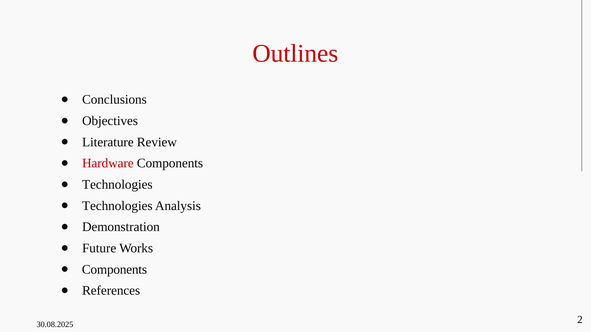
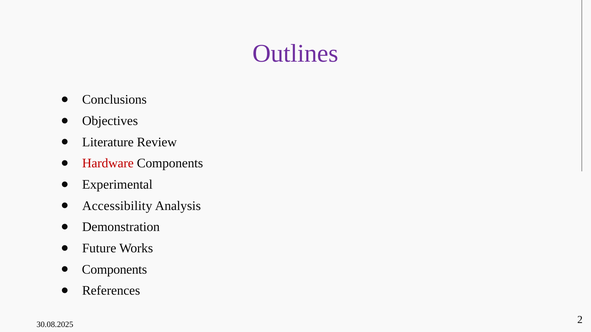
Outlines colour: red -> purple
Technologies at (117, 185): Technologies -> Experimental
Technologies at (117, 206): Technologies -> Accessibility
